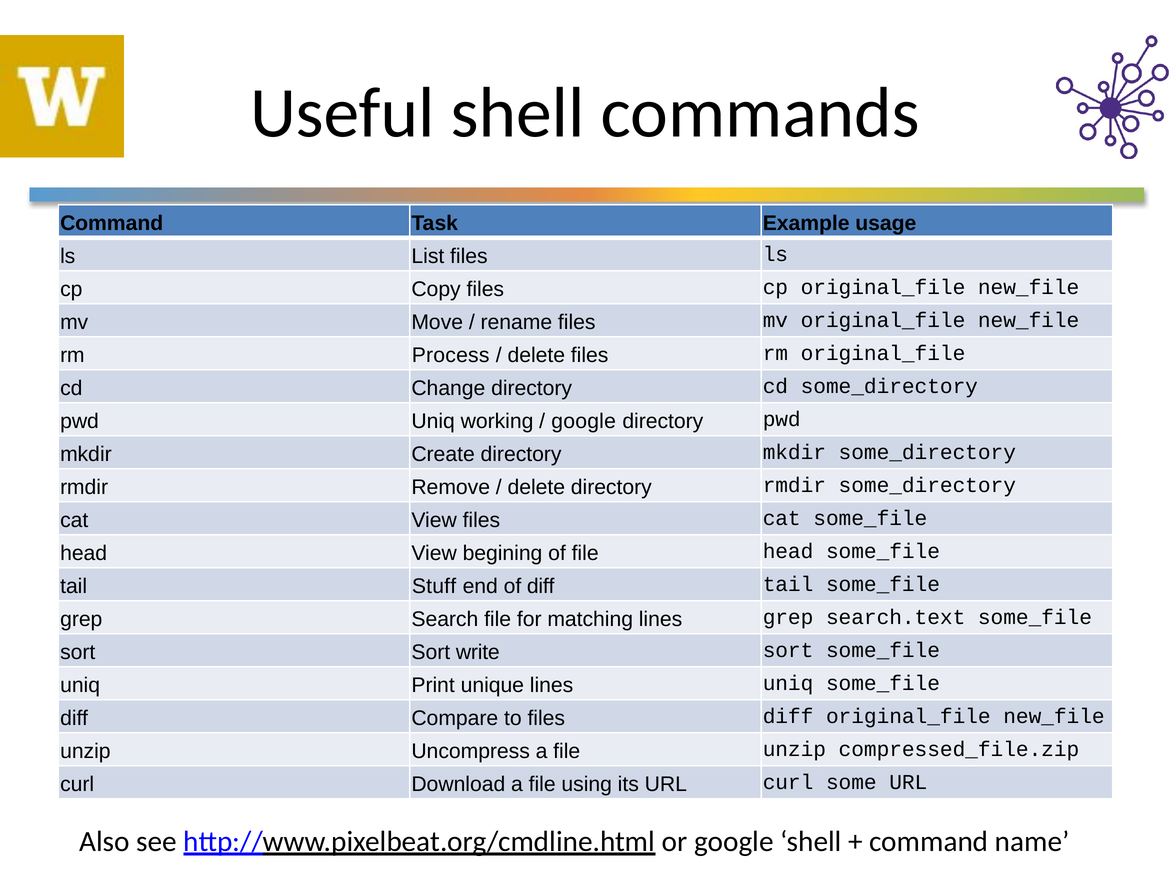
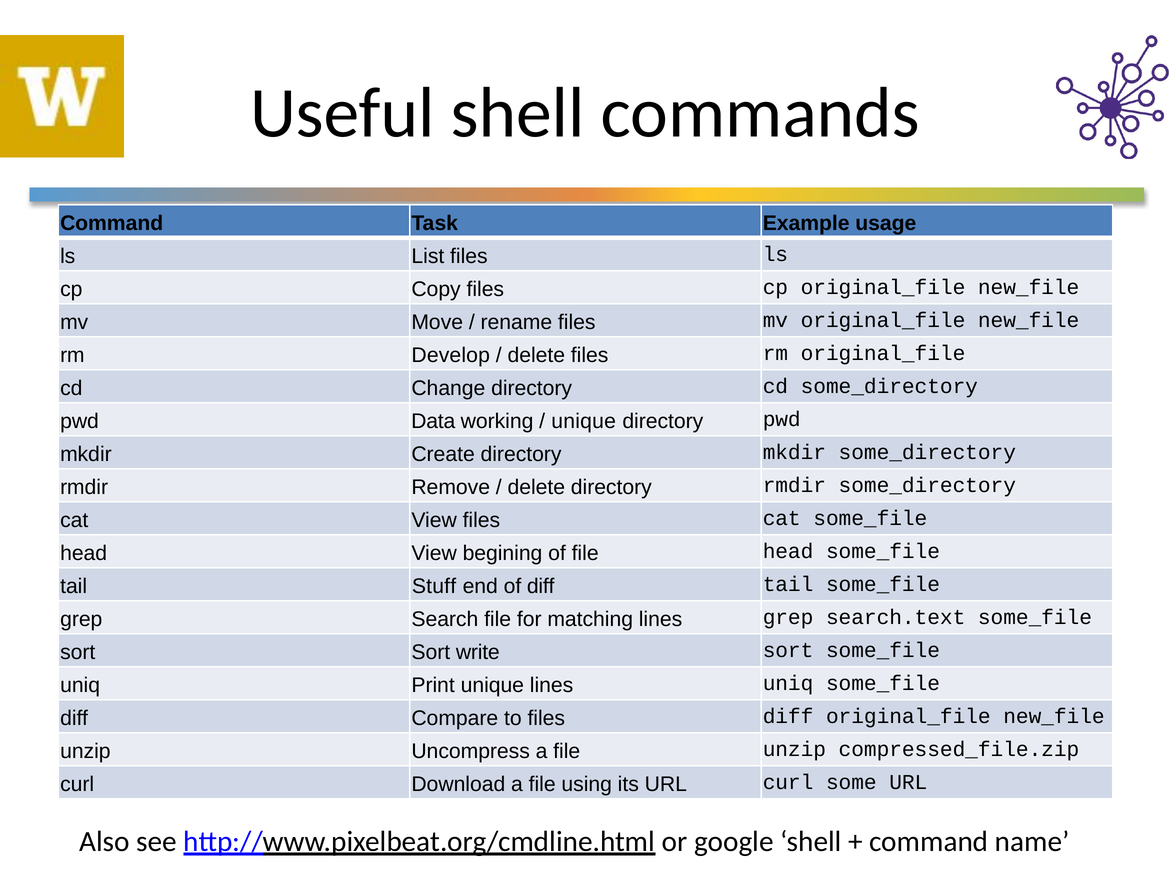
Process: Process -> Develop
pwd Uniq: Uniq -> Data
google at (584, 421): google -> unique
